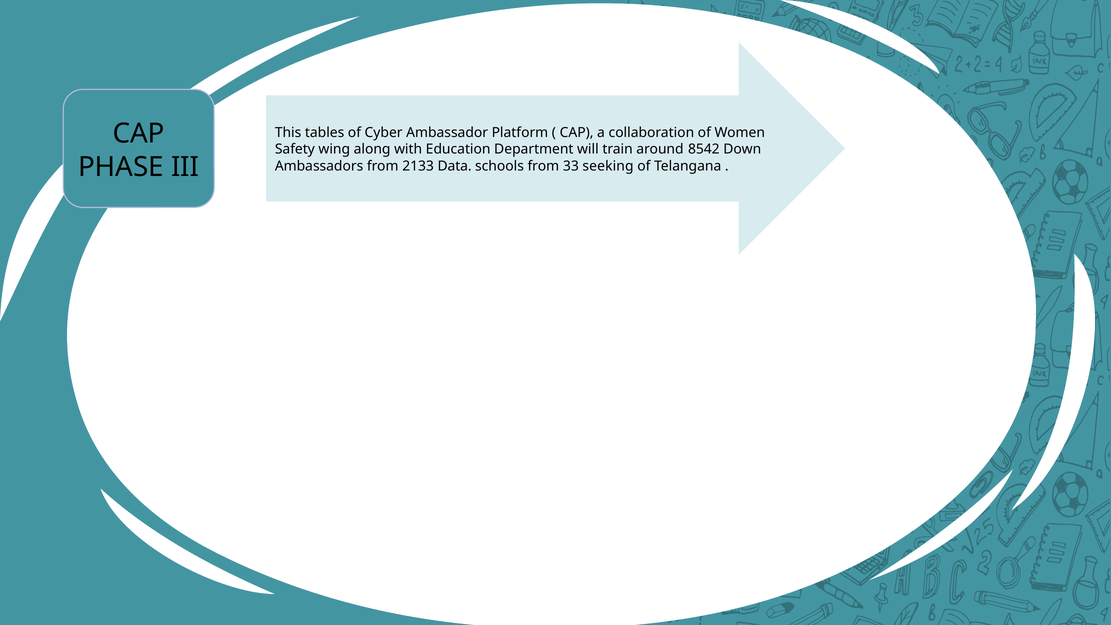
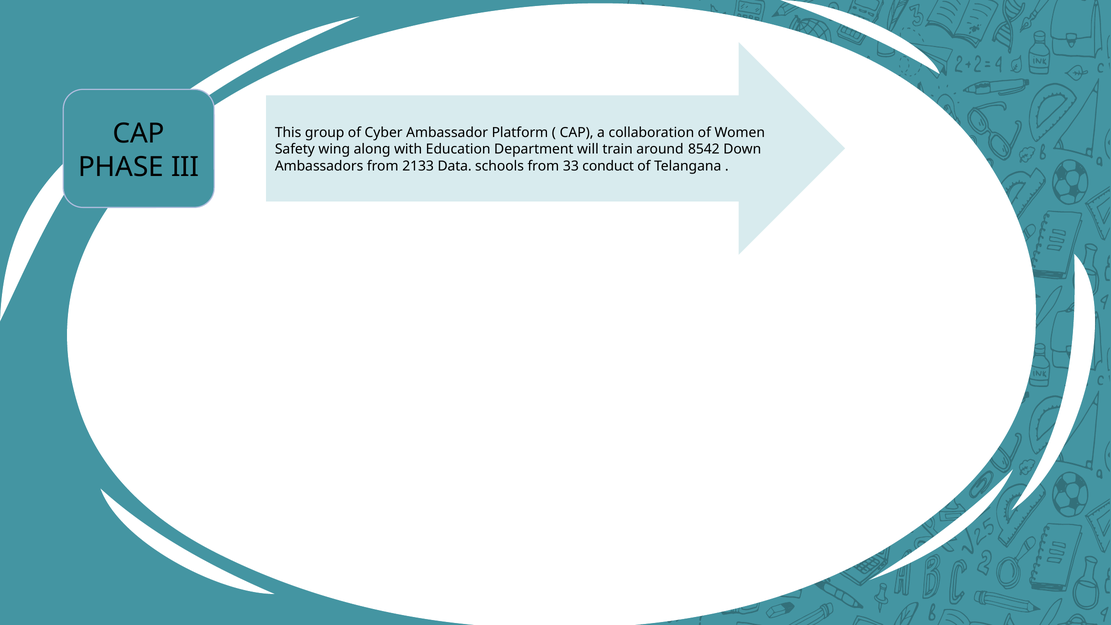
tables: tables -> group
seeking: seeking -> conduct
